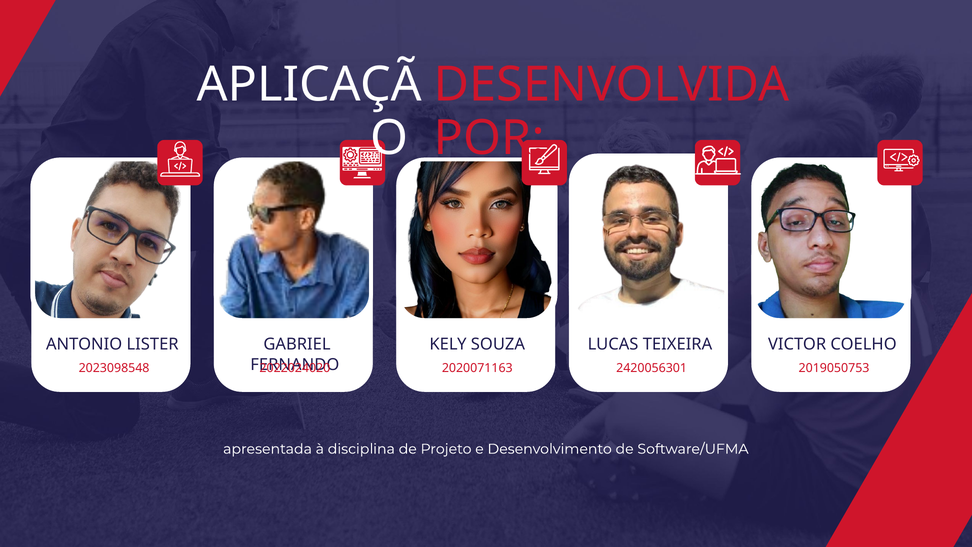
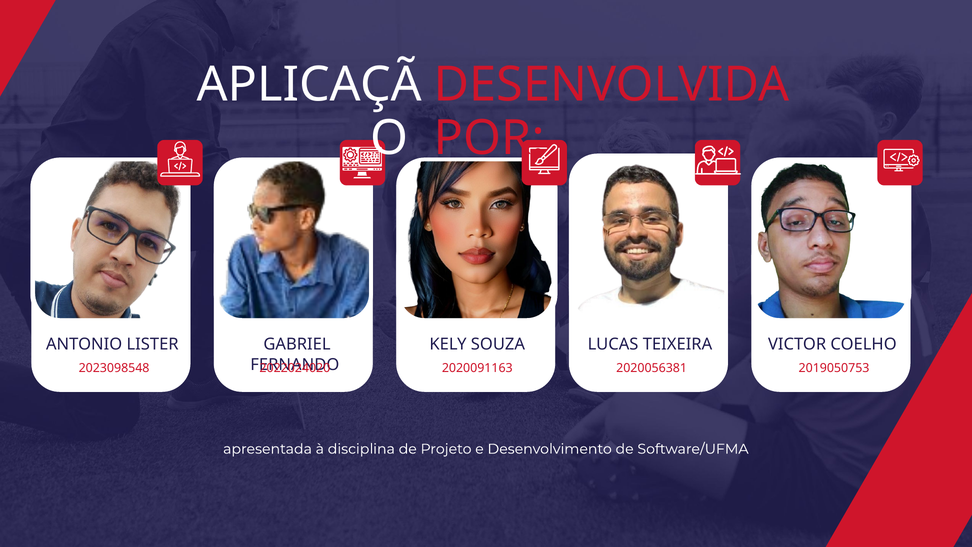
2020071163: 2020071163 -> 2020091163
2420056301: 2420056301 -> 2020056381
